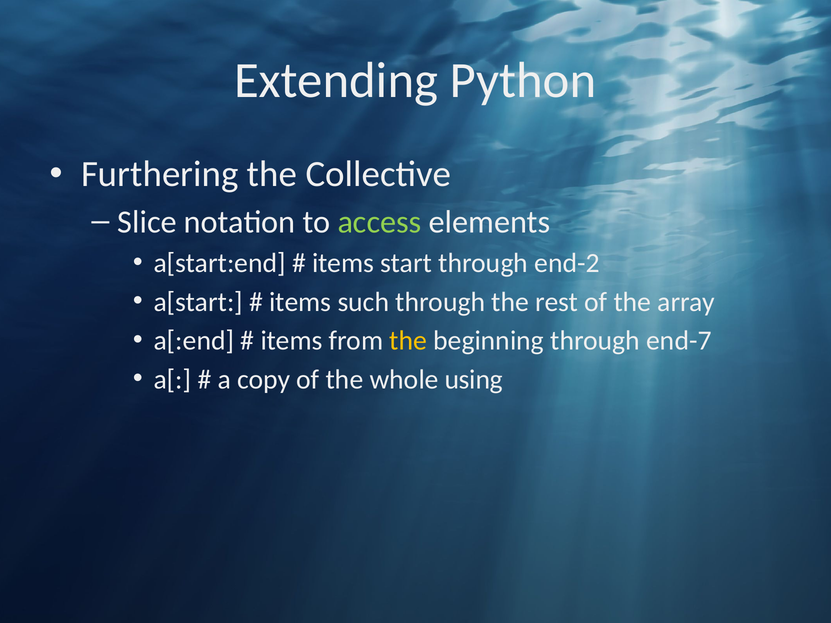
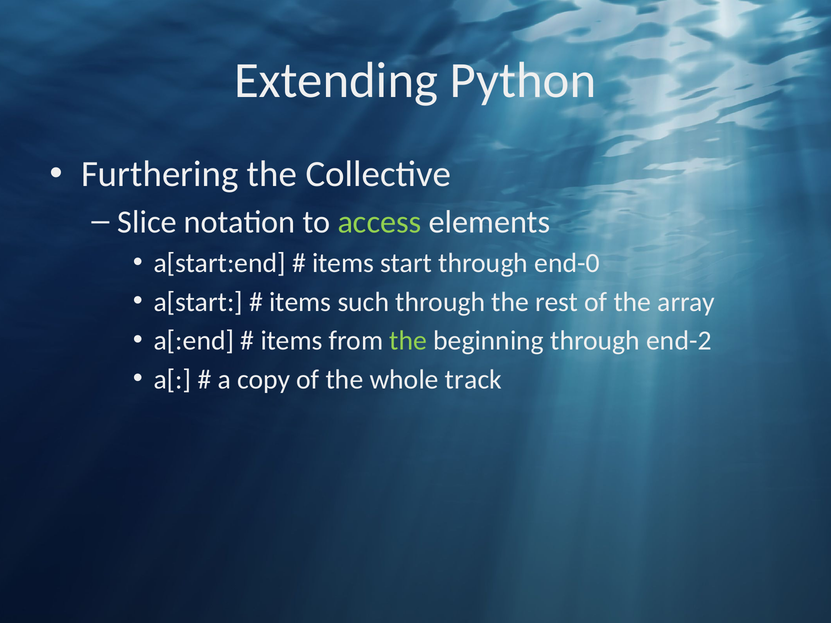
end-2: end-2 -> end-0
the at (408, 341) colour: yellow -> light green
end-7: end-7 -> end-2
using: using -> track
